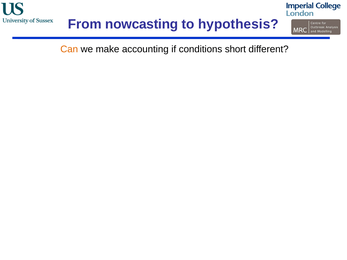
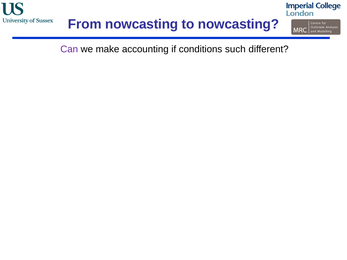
to hypothesis: hypothesis -> nowcasting
Can colour: orange -> purple
short: short -> such
